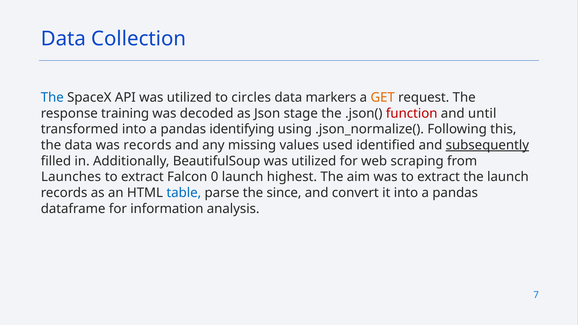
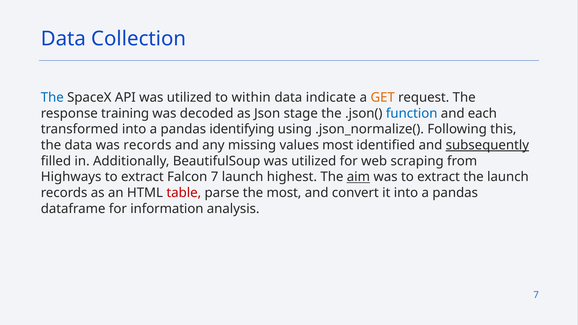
circles: circles -> within
markers: markers -> indicate
function colour: red -> blue
until: until -> each
values used: used -> most
Launches: Launches -> Highways
Falcon 0: 0 -> 7
aim underline: none -> present
table colour: blue -> red
the since: since -> most
